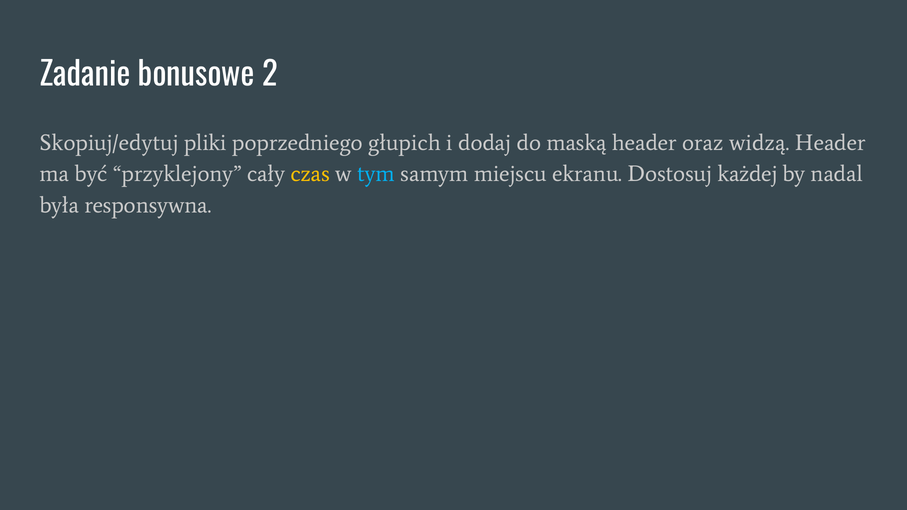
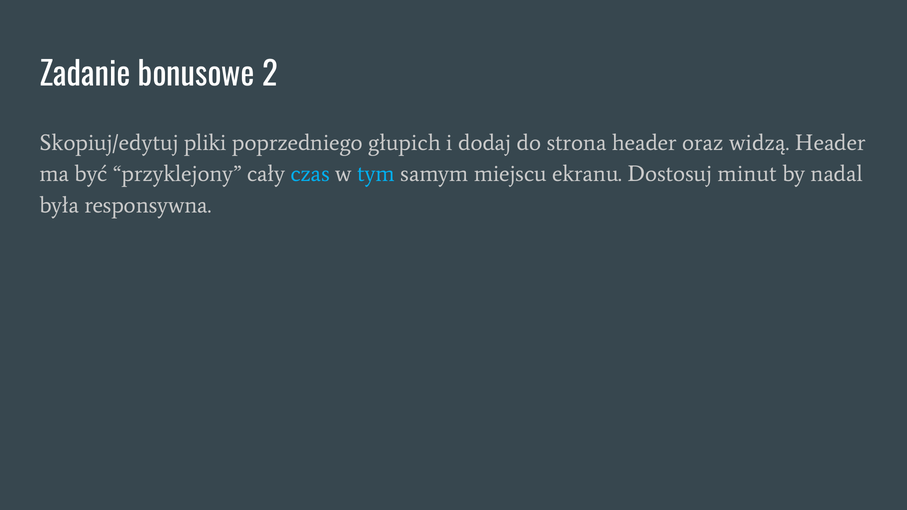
maską: maską -> strona
czas colour: yellow -> light blue
każdej: każdej -> minut
